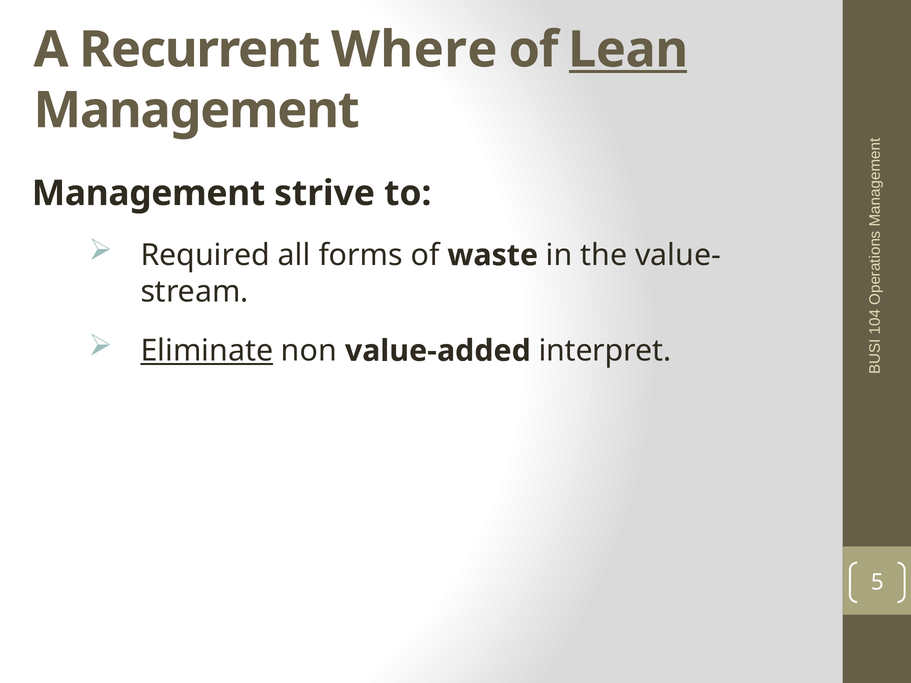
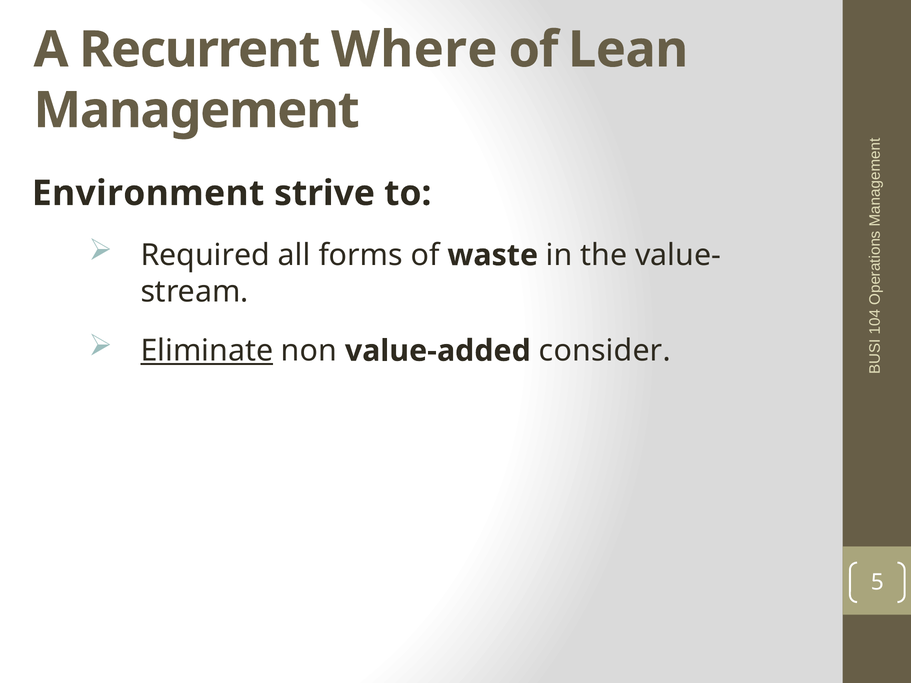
Lean underline: present -> none
Management at (148, 193): Management -> Environment
interpret: interpret -> consider
